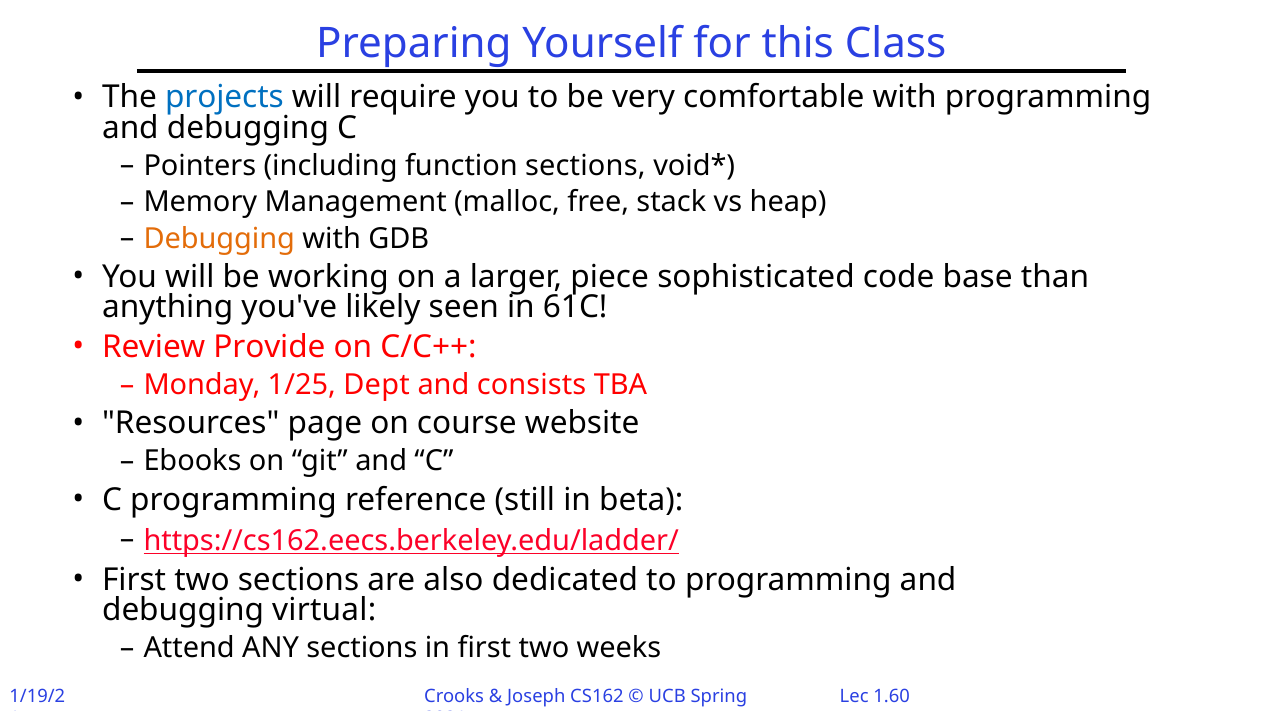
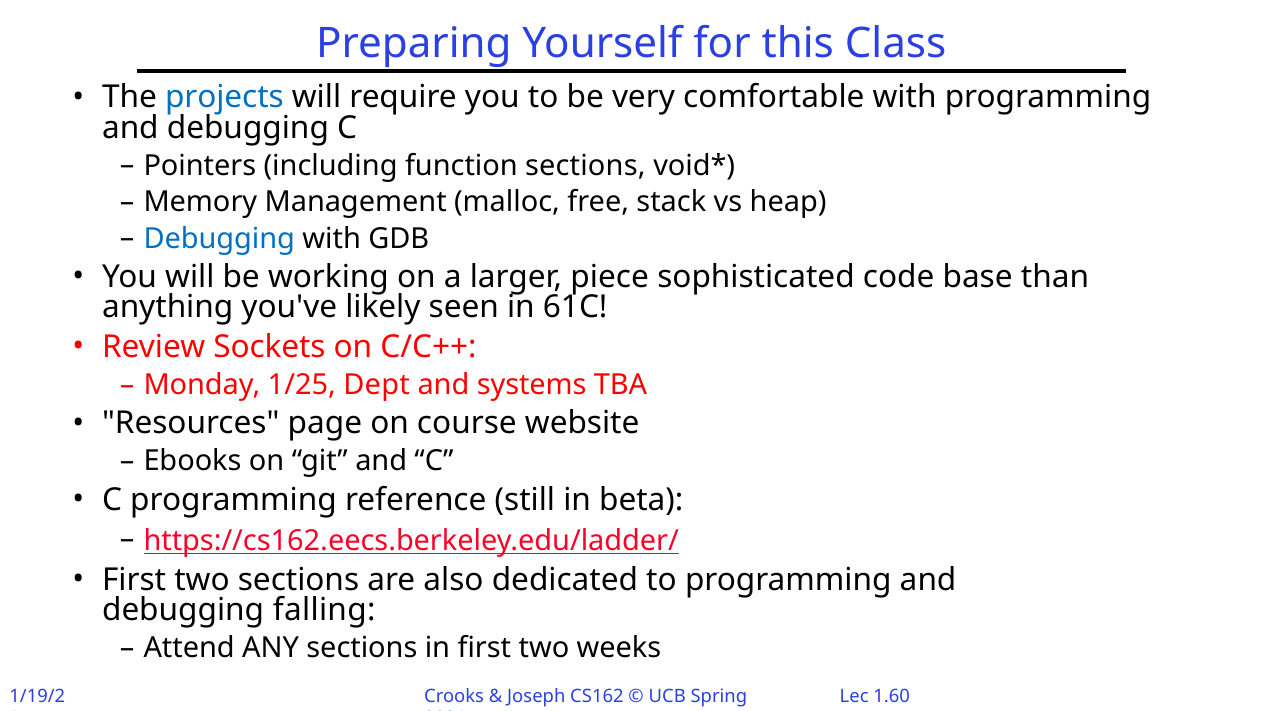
Debugging at (219, 238) colour: orange -> blue
Provide: Provide -> Sockets
consists: consists -> systems
virtual: virtual -> falling
